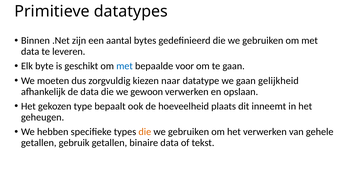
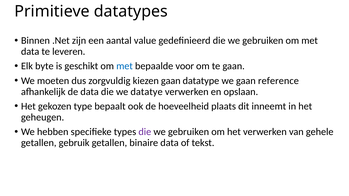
bytes: bytes -> value
kiezen naar: naar -> gaan
gelijkheid: gelijkheid -> reference
gewoon: gewoon -> datatye
die at (145, 132) colour: orange -> purple
